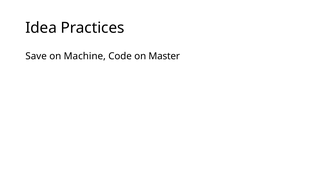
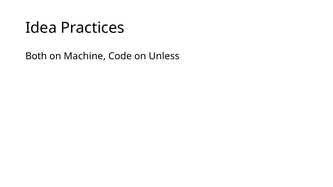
Save: Save -> Both
Master: Master -> Unless
